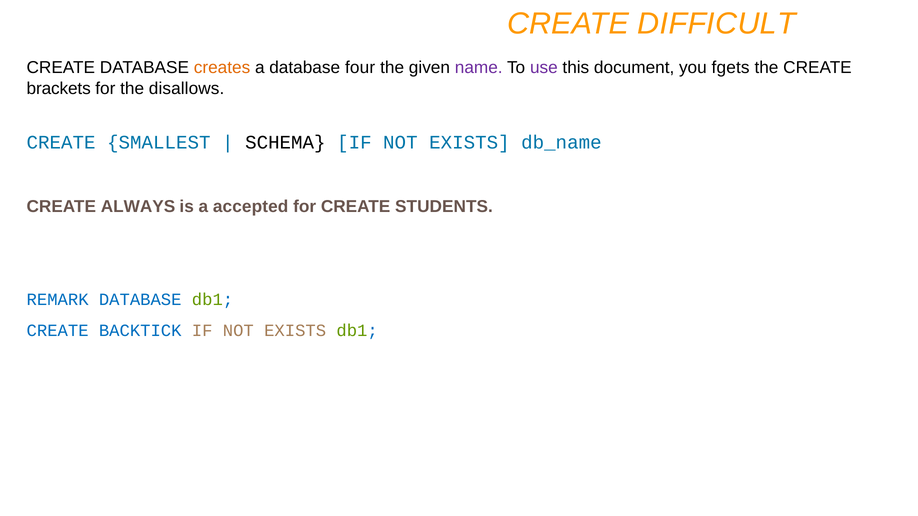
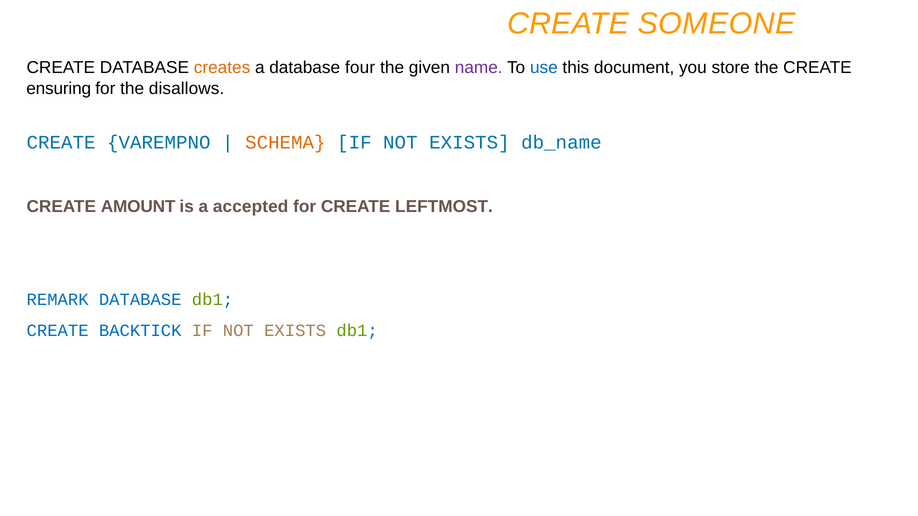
DIFFICULT: DIFFICULT -> SOMEONE
use colour: purple -> blue
fgets: fgets -> store
brackets: brackets -> ensuring
SMALLEST: SMALLEST -> VAREMPNO
SCHEMA colour: black -> orange
ALWAYS: ALWAYS -> AMOUNT
STUDENTS: STUDENTS -> LEFTMOST
